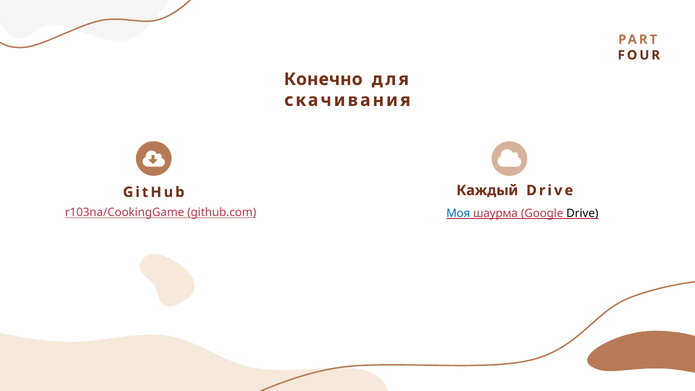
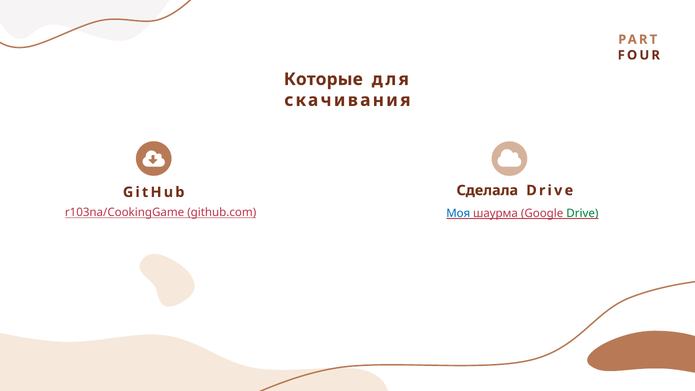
Конечно: Конечно -> Которые
Каждый: Каждый -> Сделала
Drive at (582, 213) colour: black -> green
